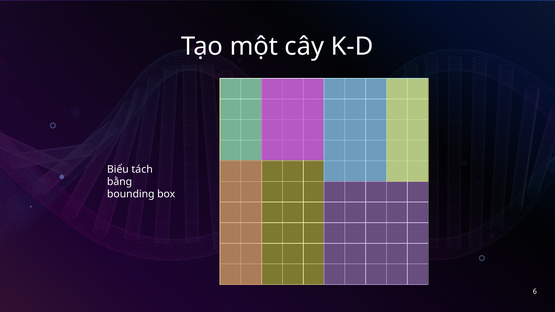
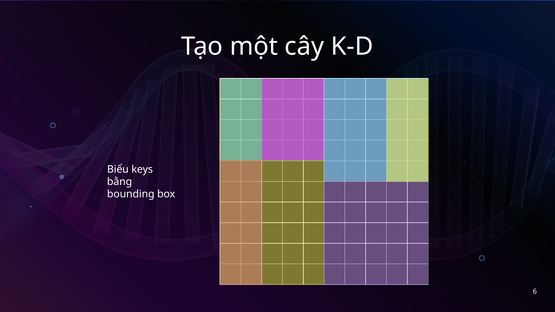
tách: tách -> keys
